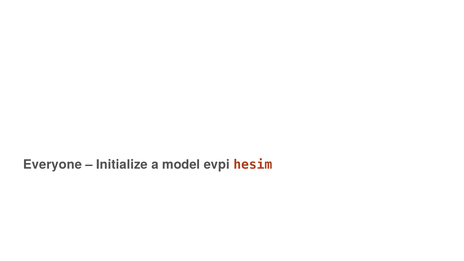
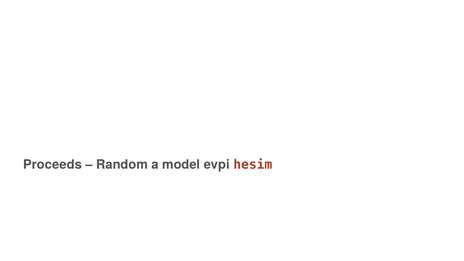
Everyone: Everyone -> Proceeds
Initialize: Initialize -> Random
